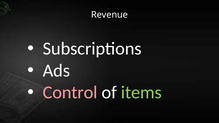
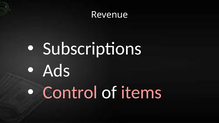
items colour: light green -> pink
